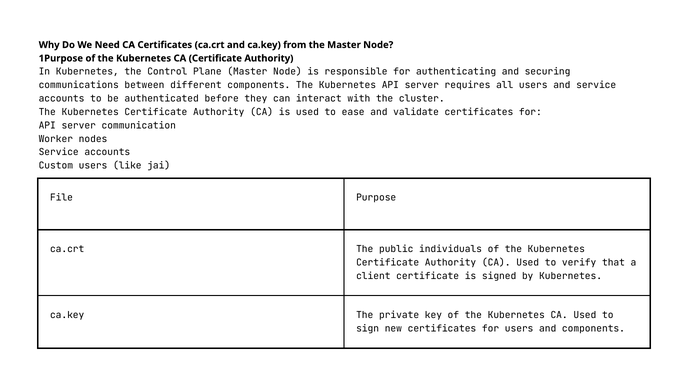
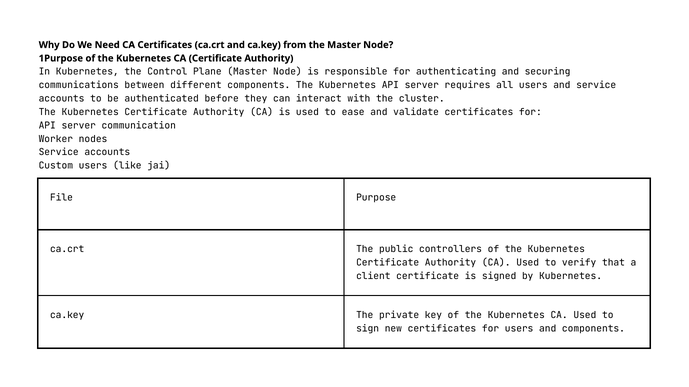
individuals: individuals -> controllers
